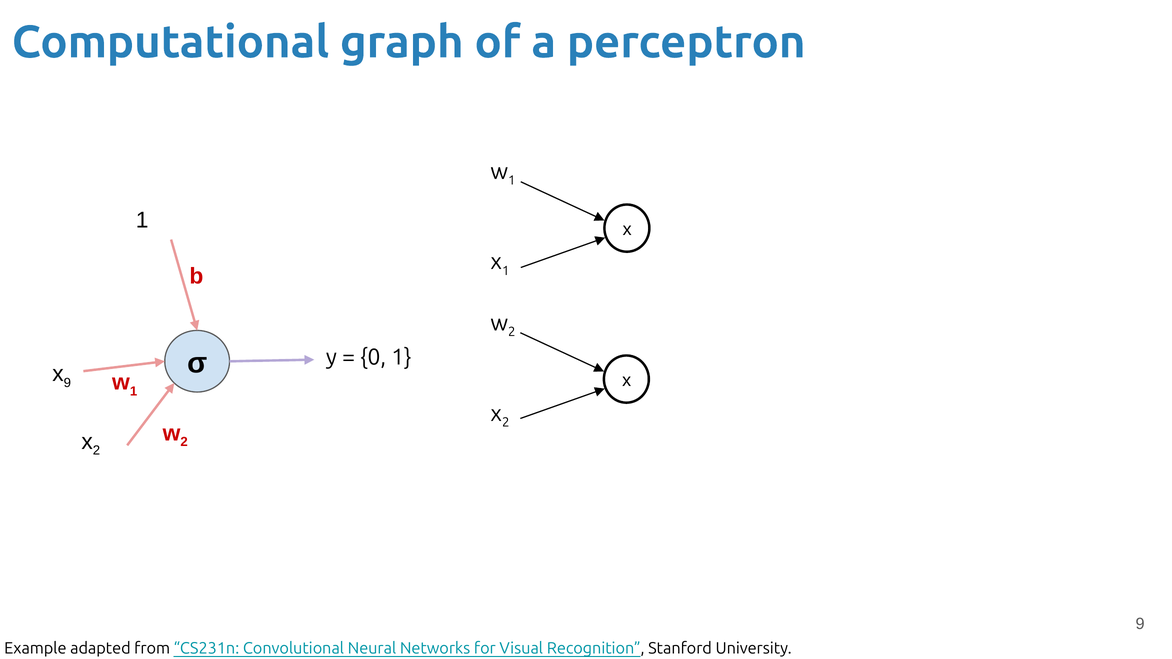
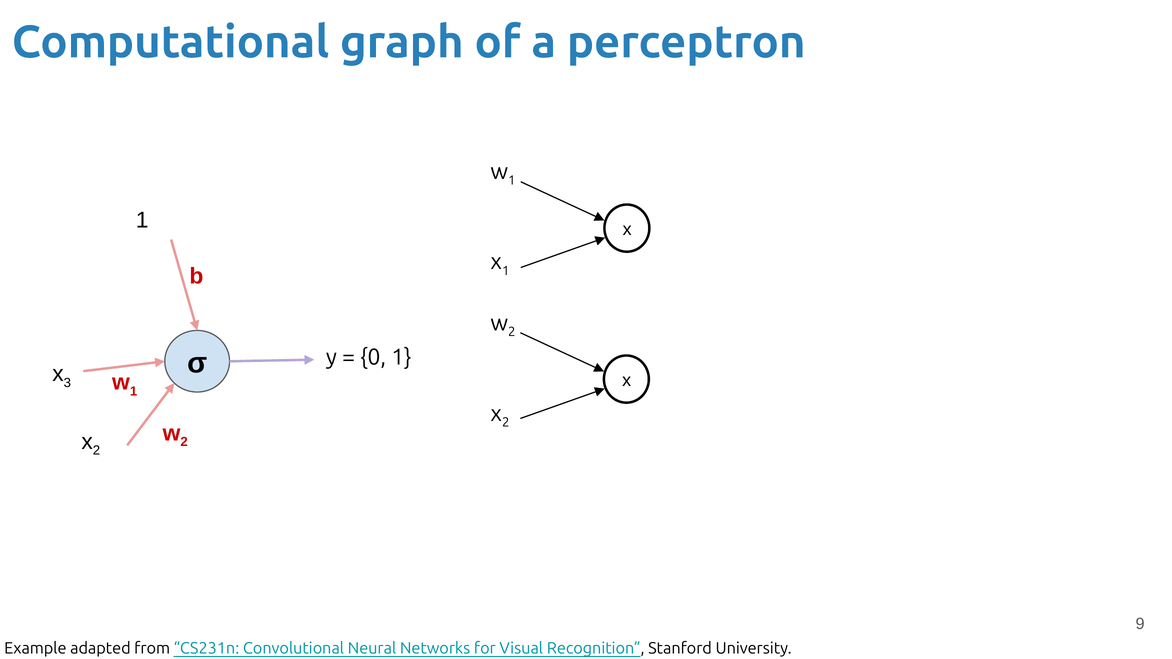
x 9: 9 -> 3
